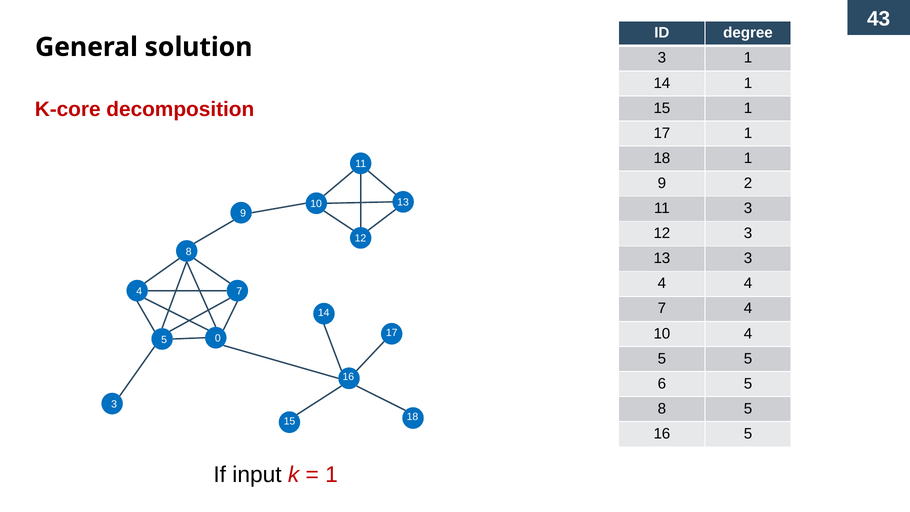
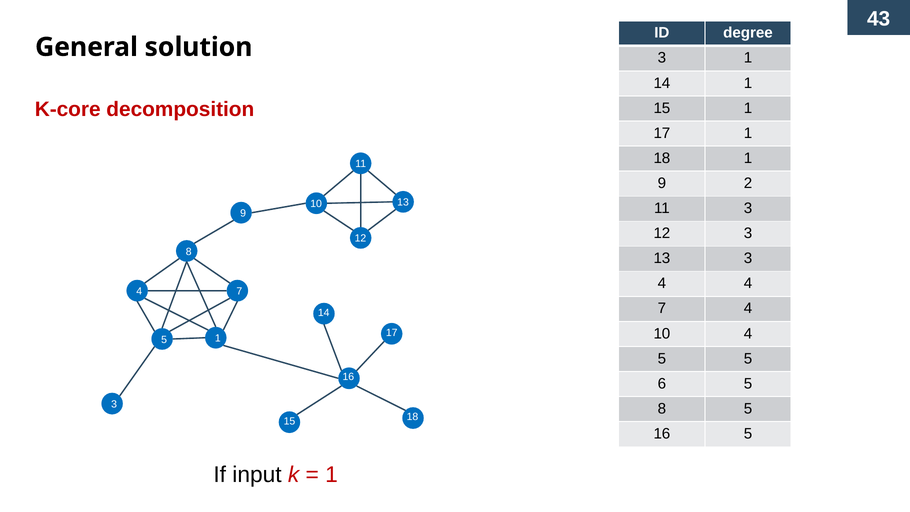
5 0: 0 -> 1
